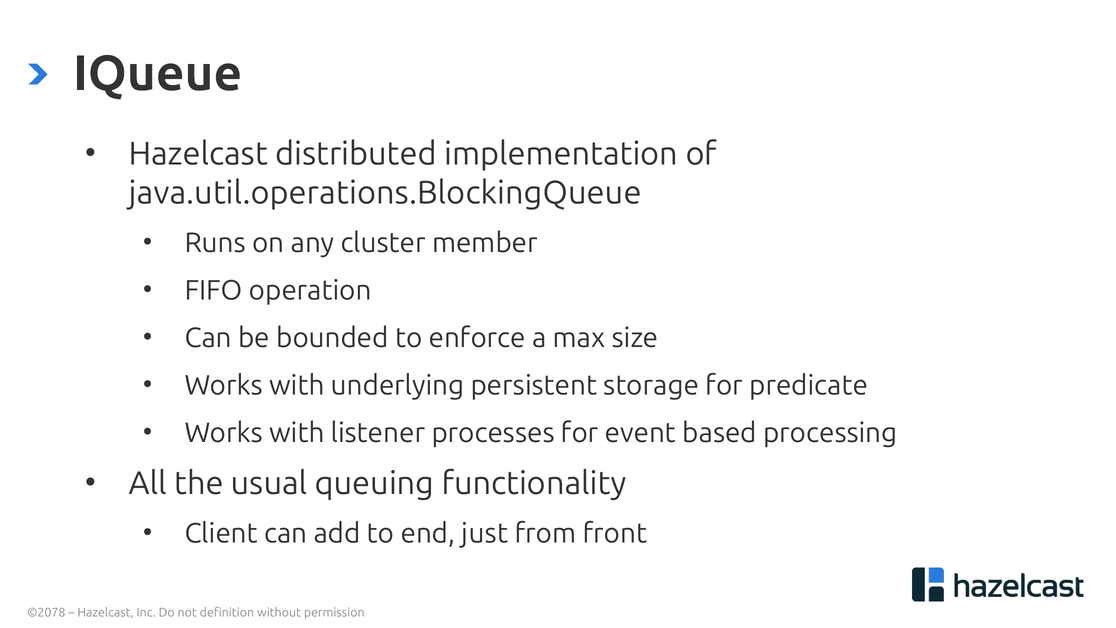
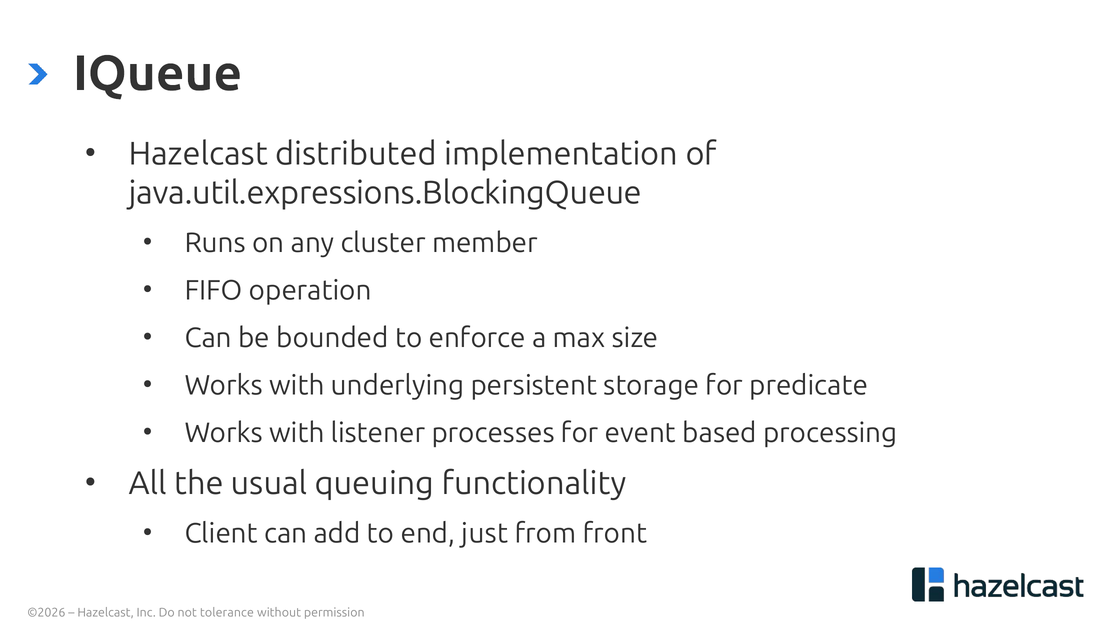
java.util.operations.BlockingQueue: java.util.operations.BlockingQueue -> java.util.expressions.BlockingQueue
©2078: ©2078 -> ©2026
definition: definition -> tolerance
